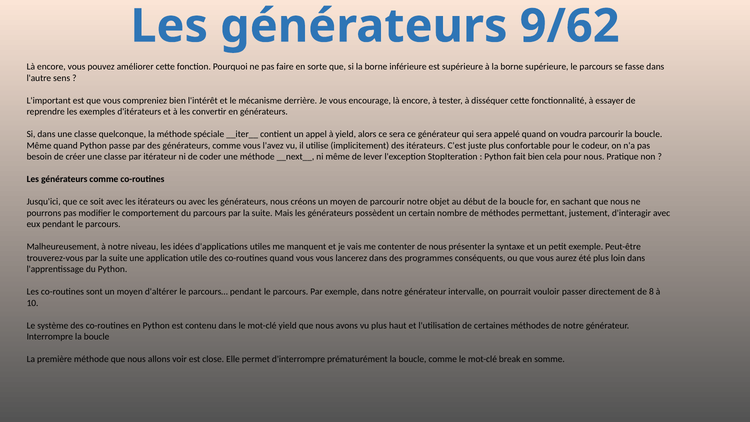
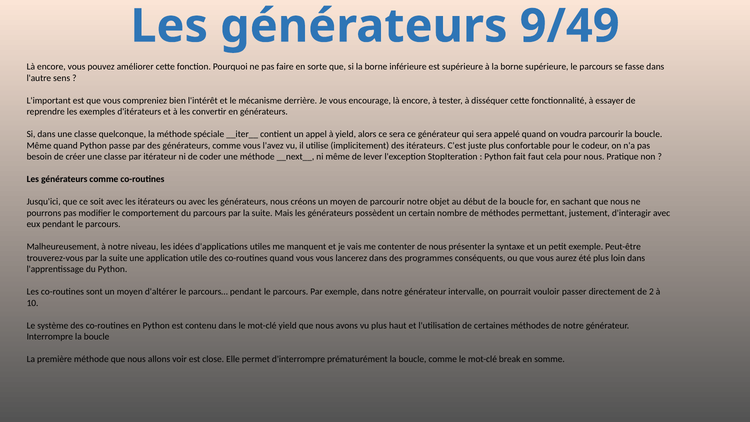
9/62: 9/62 -> 9/49
fait bien: bien -> faut
8: 8 -> 2
